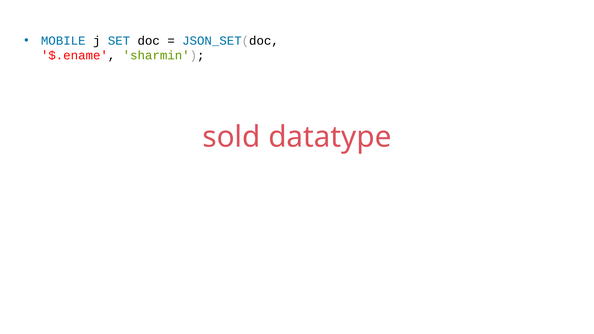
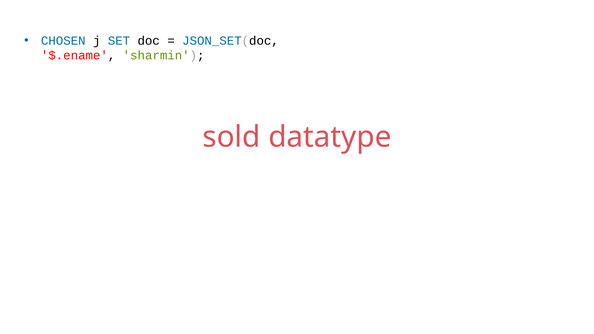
MOBILE: MOBILE -> CHOSEN
